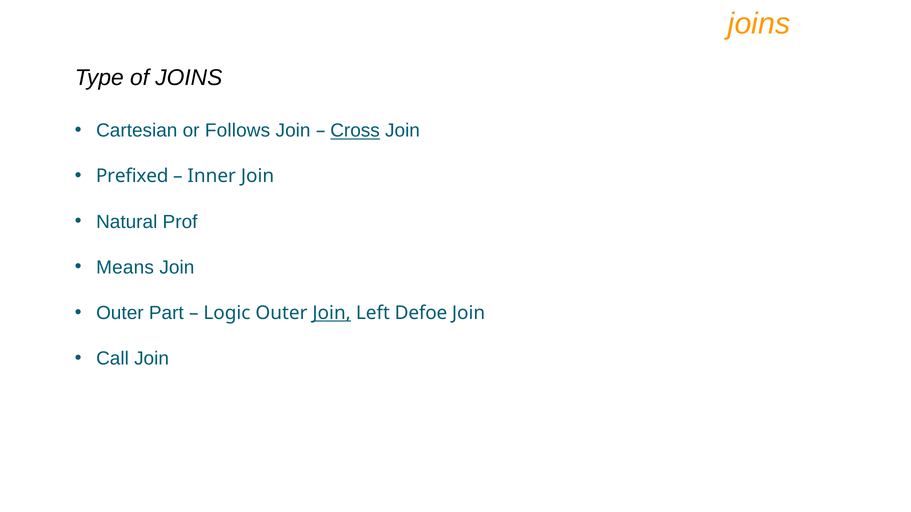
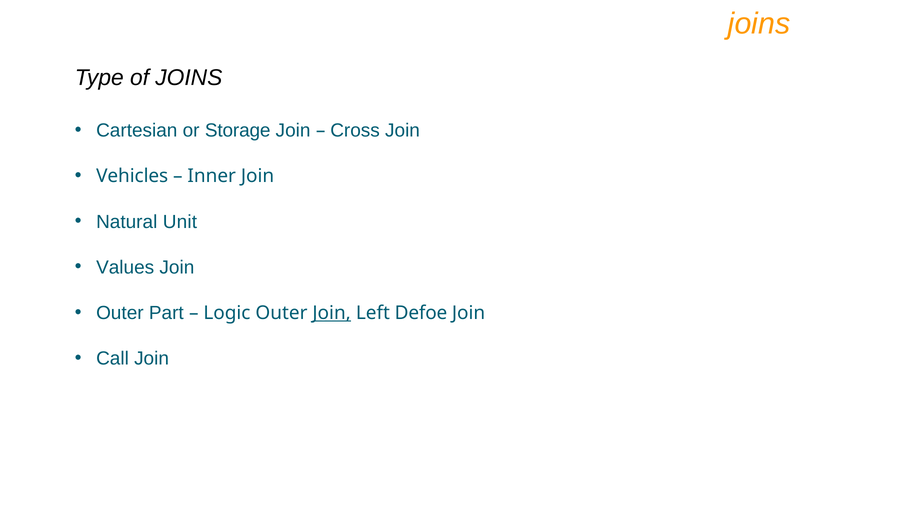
Follows: Follows -> Storage
Cross underline: present -> none
Prefixed: Prefixed -> Vehicles
Prof: Prof -> Unit
Means: Means -> Values
